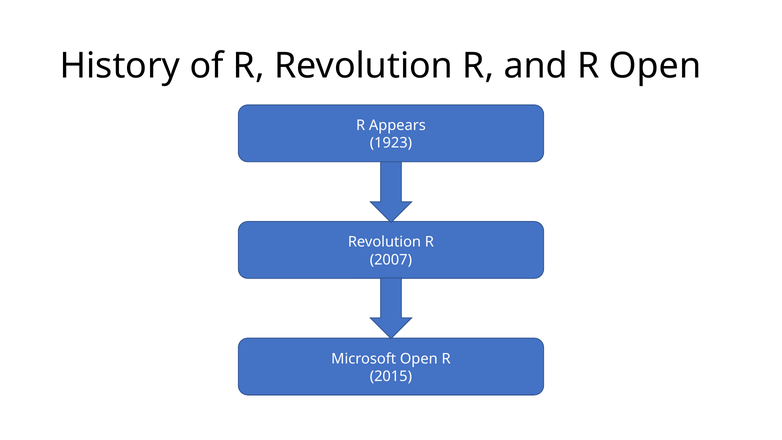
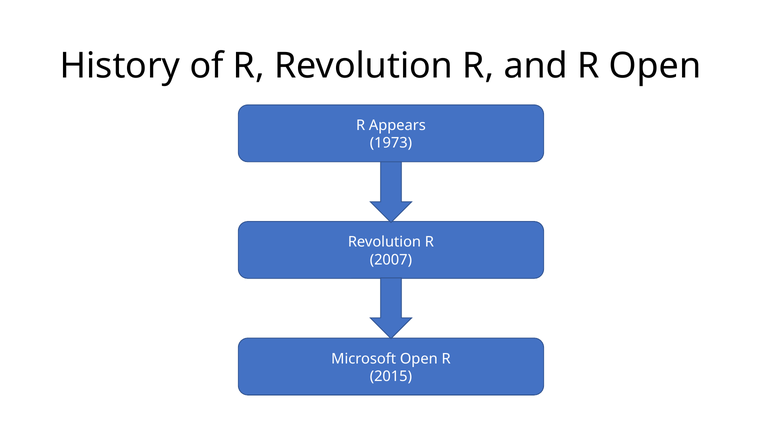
1923: 1923 -> 1973
